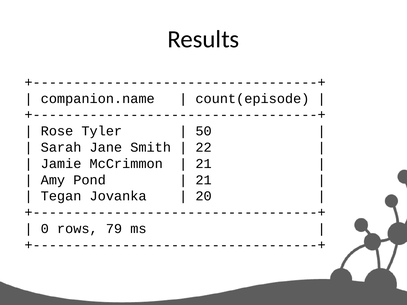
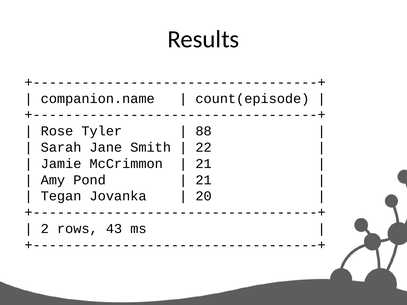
50: 50 -> 88
0: 0 -> 2
79: 79 -> 43
